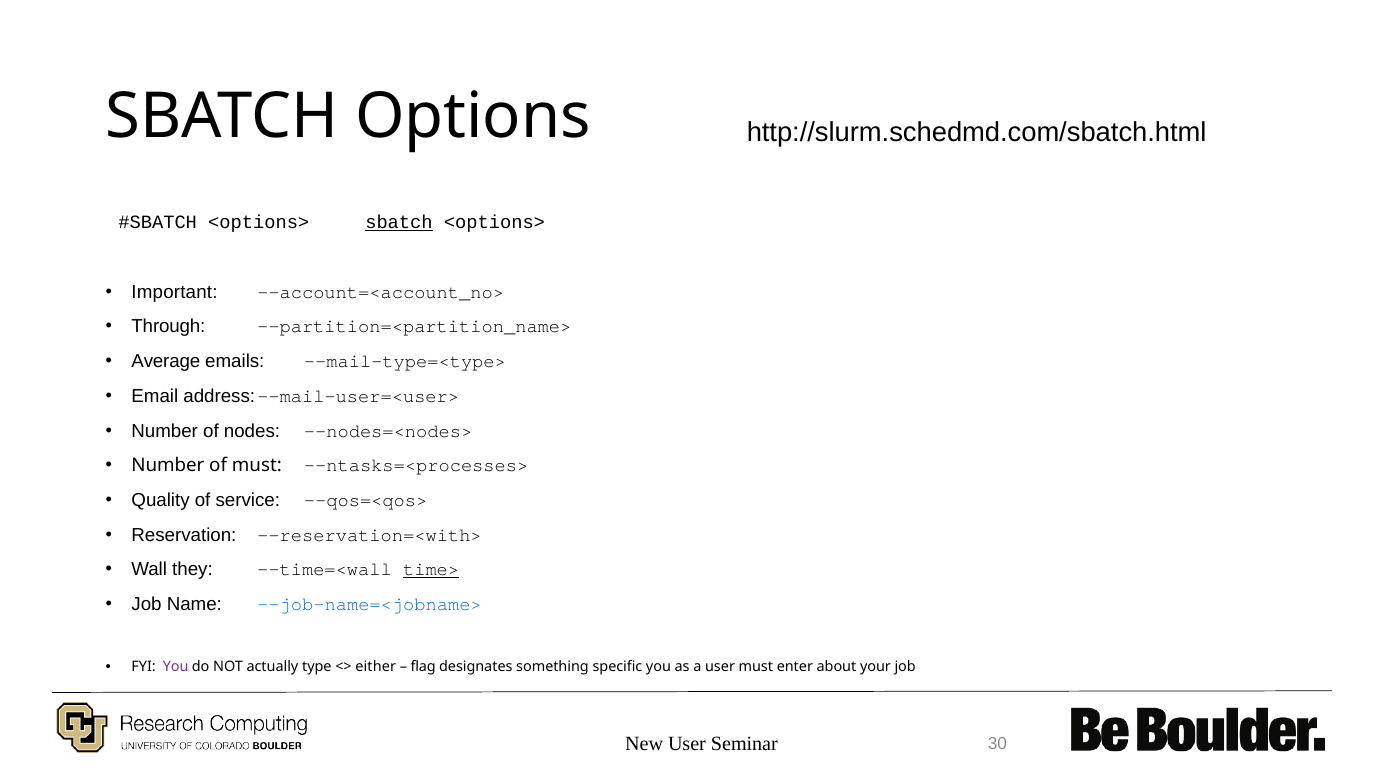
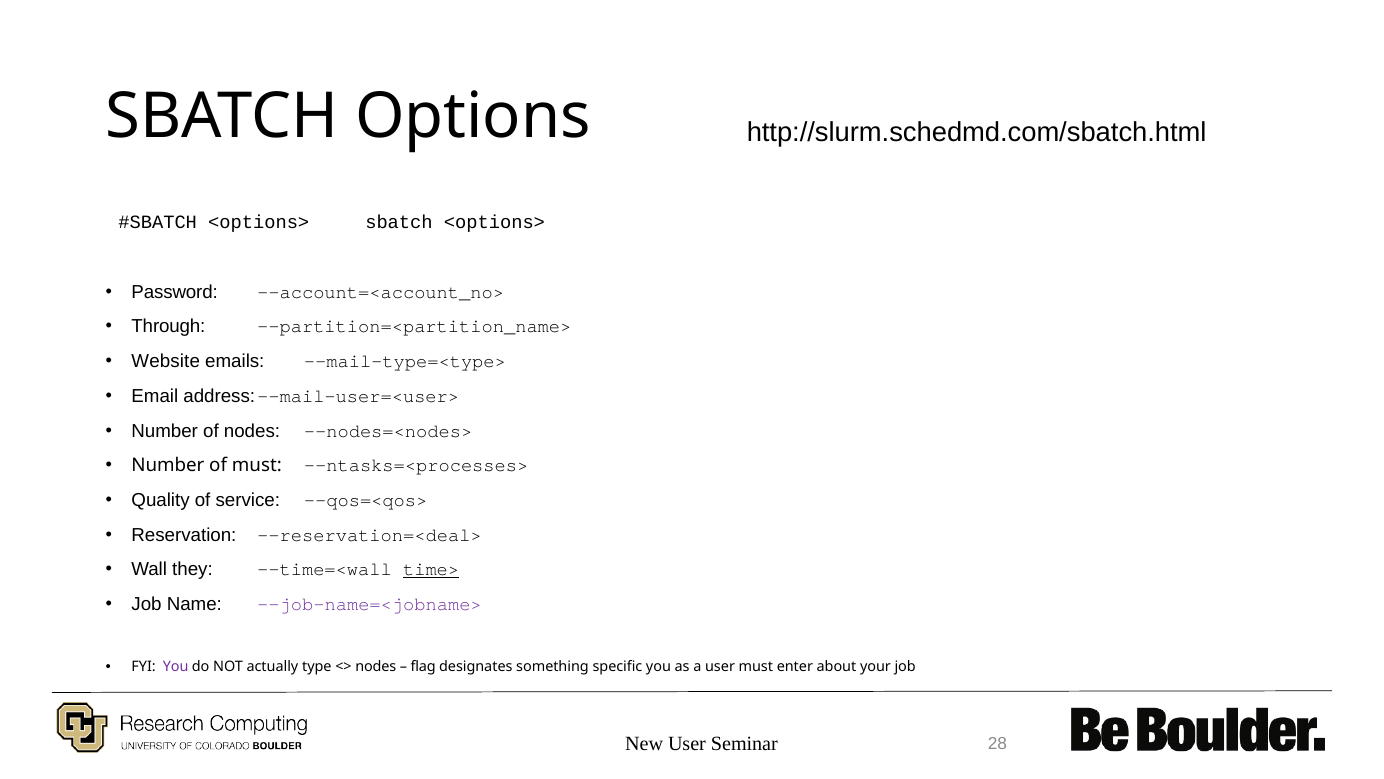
sbatch at (399, 222) underline: present -> none
Important: Important -> Password
Average: Average -> Website
--reservation=<with>: --reservation=<with> -> --reservation=<deal>
--job-name=<jobname> colour: blue -> purple
either at (376, 666): either -> nodes
30: 30 -> 28
